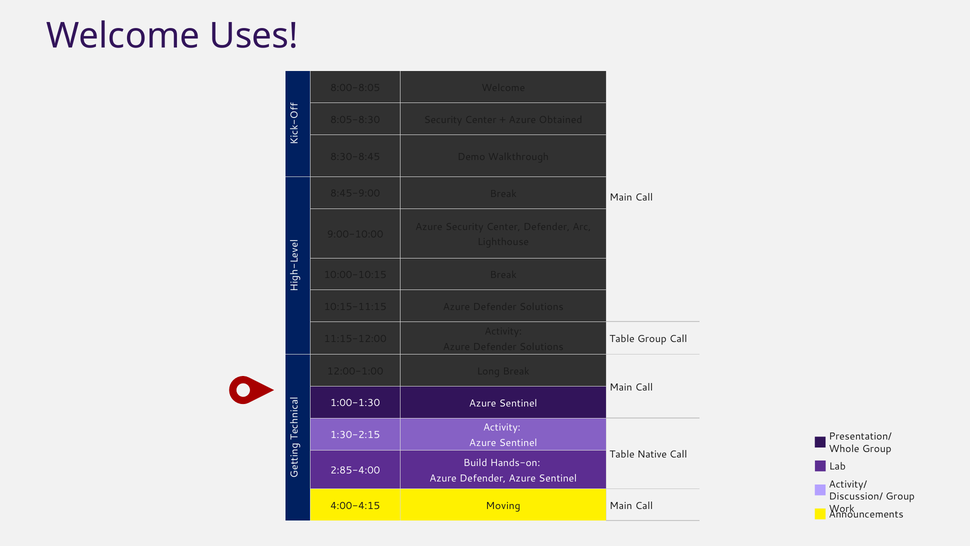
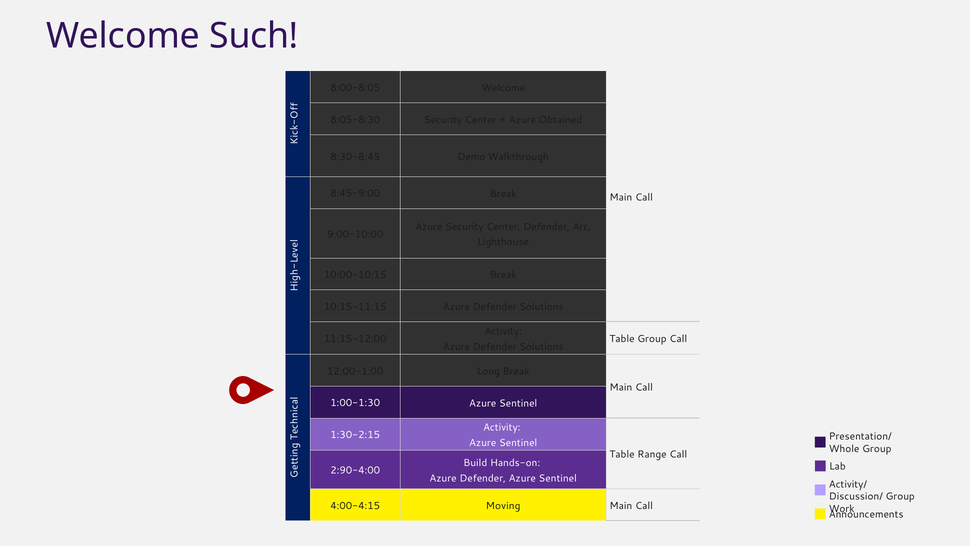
Uses: Uses -> Such
Native: Native -> Range
2:85-4:00: 2:85-4:00 -> 2:90-4:00
